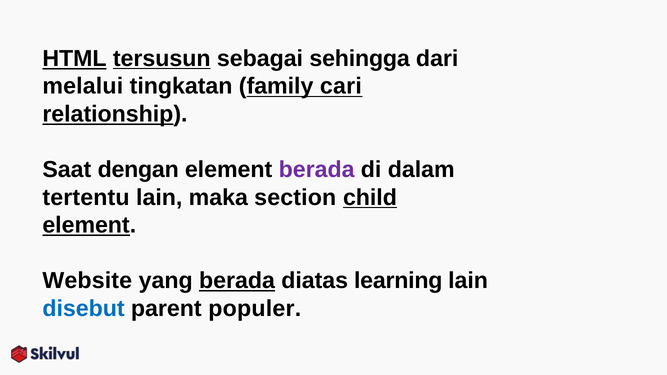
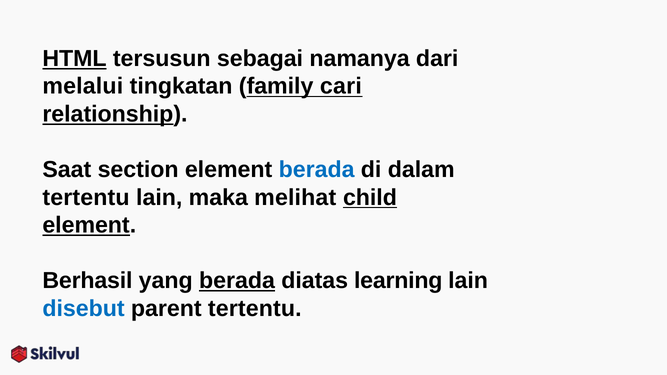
tersusun underline: present -> none
sehingga: sehingga -> namanya
dengan: dengan -> section
berada at (317, 170) colour: purple -> blue
section: section -> melihat
Website: Website -> Berhasil
parent populer: populer -> tertentu
